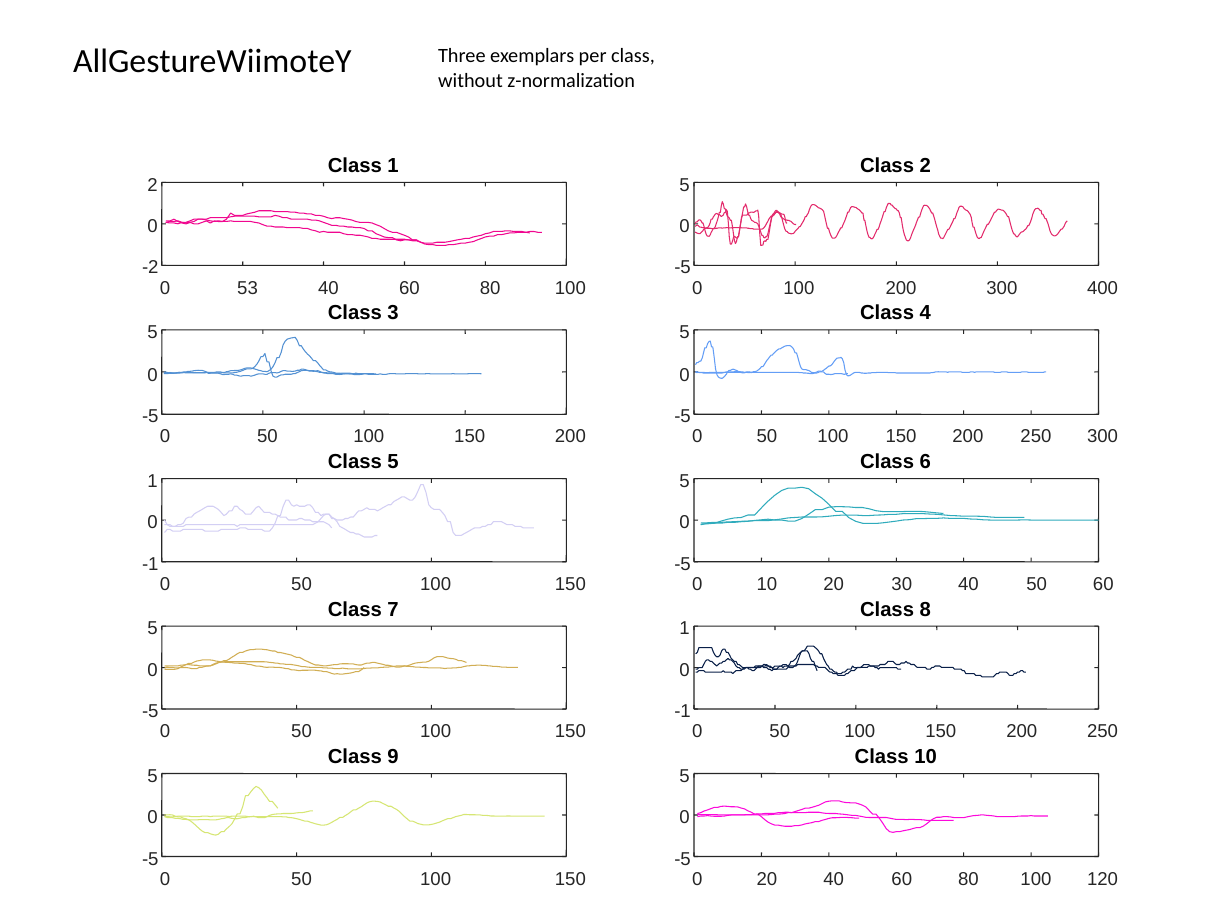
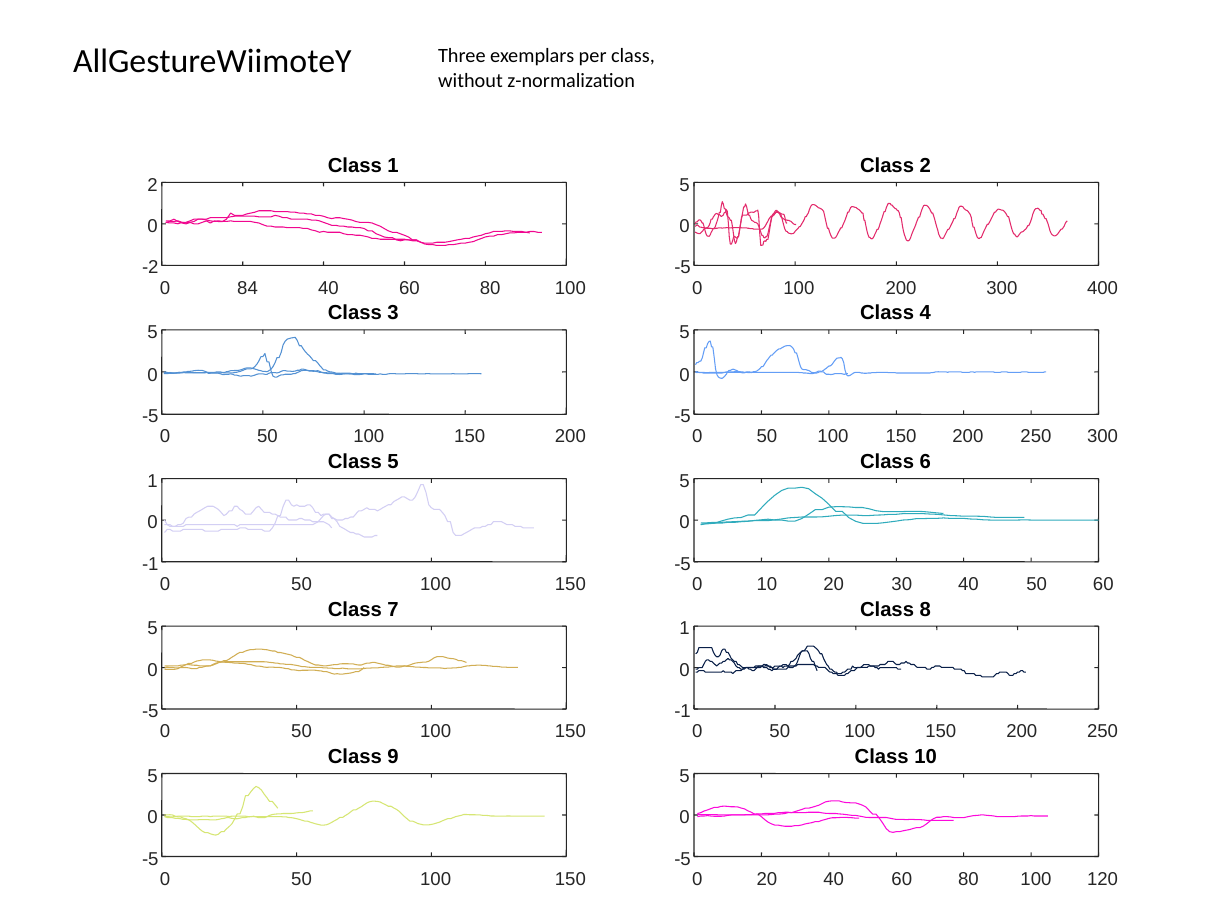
53: 53 -> 84
